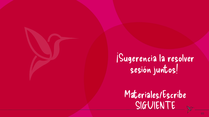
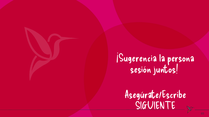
resolver: resolver -> persona
Materiales/Escribe: Materiales/Escribe -> Asegúrate/Escribe
